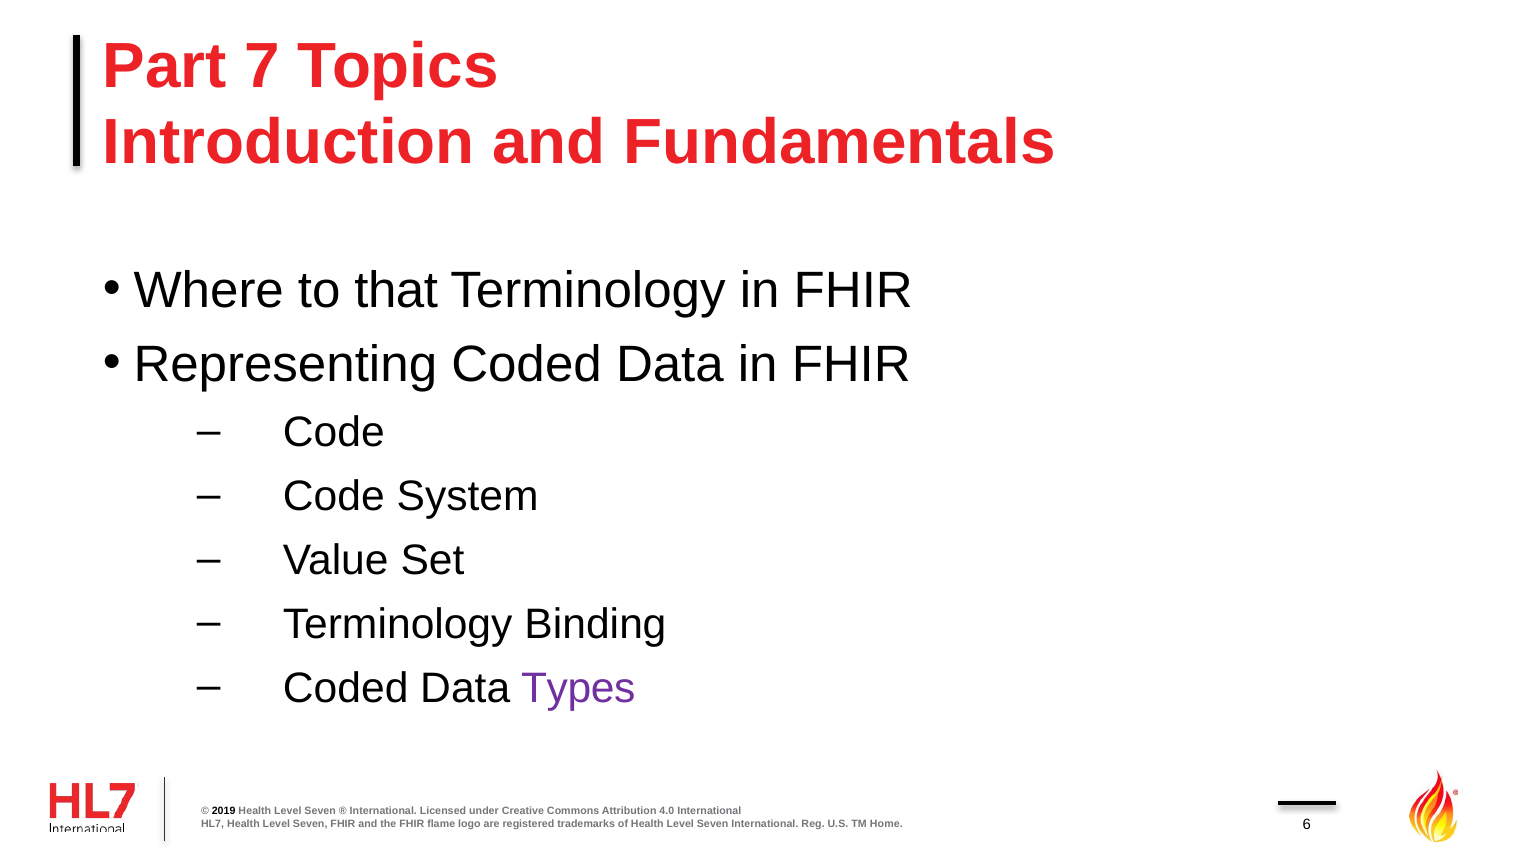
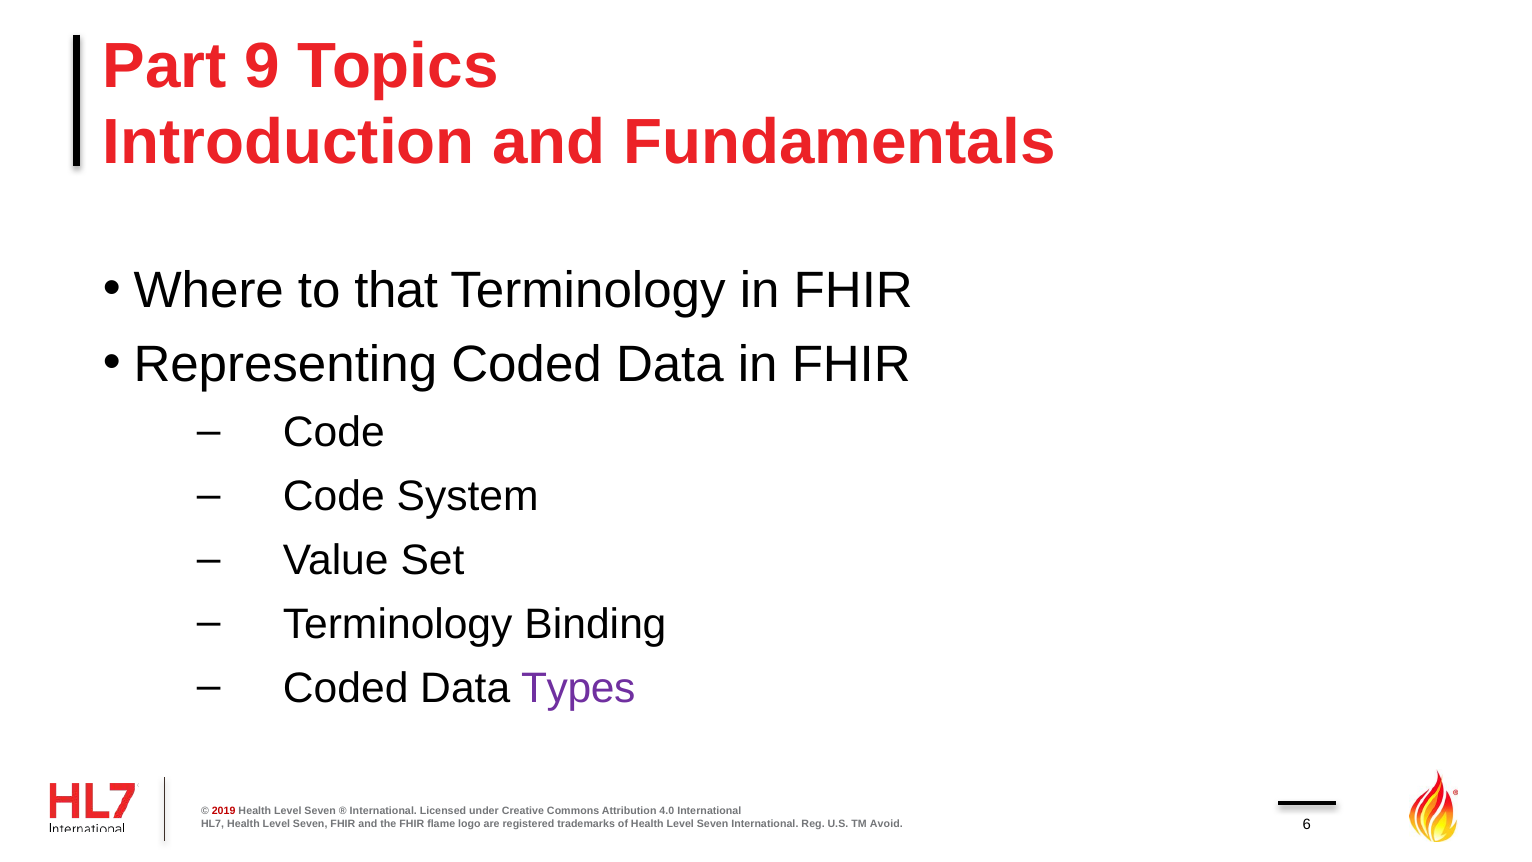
7: 7 -> 9
2019 colour: black -> red
Home: Home -> Avoid
